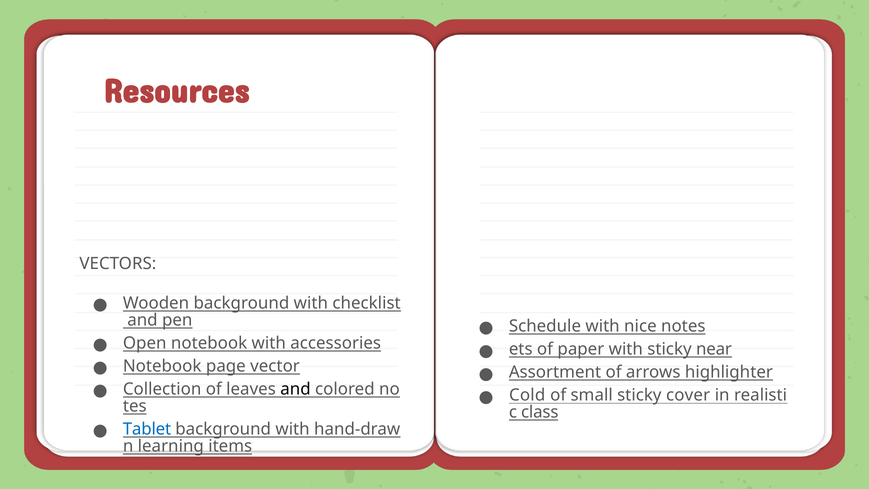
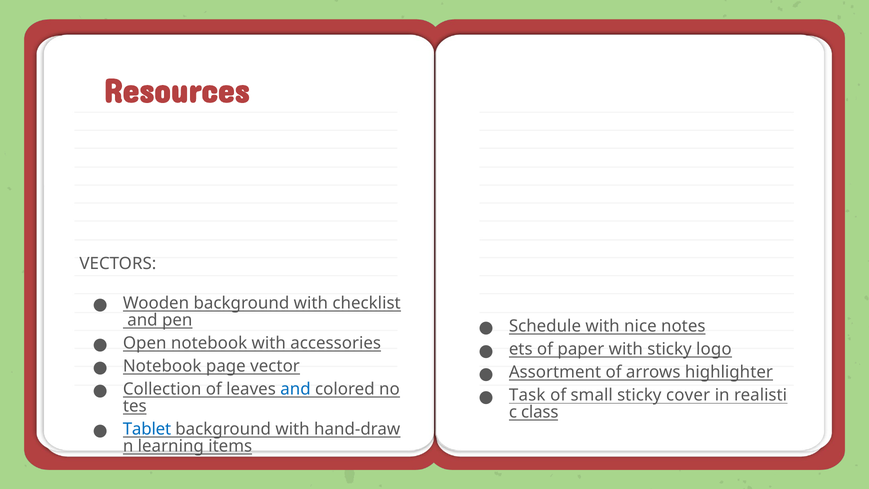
near: near -> logo
and at (296, 389) colour: black -> blue
Cold: Cold -> Task
